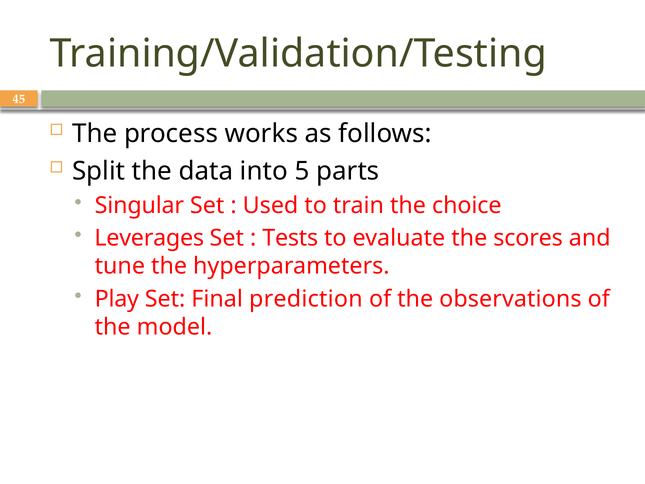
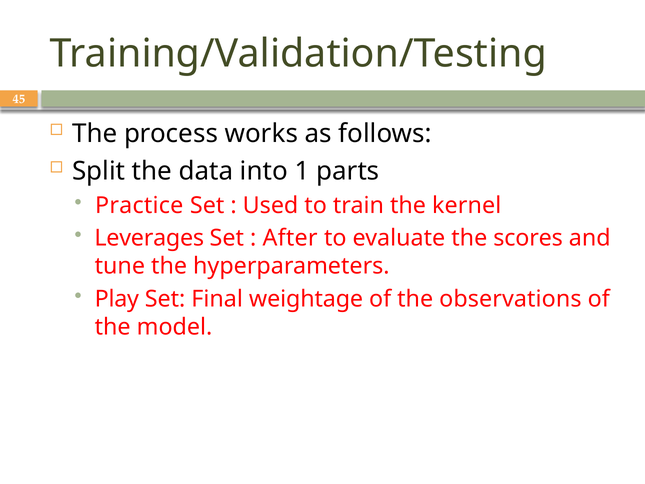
5: 5 -> 1
Singular: Singular -> Practice
choice: choice -> kernel
Tests: Tests -> After
prediction: prediction -> weightage
